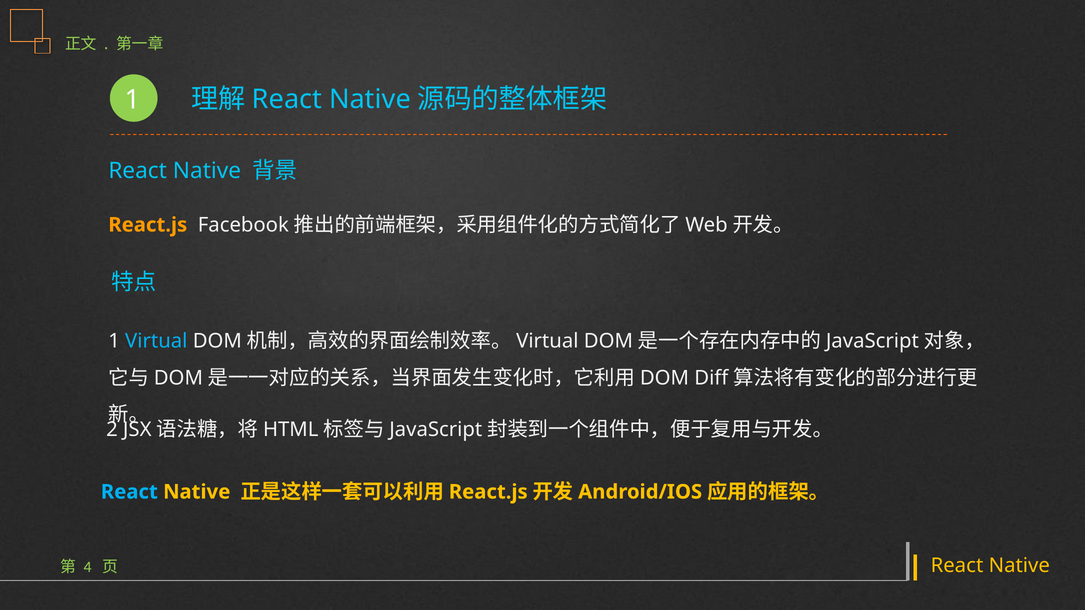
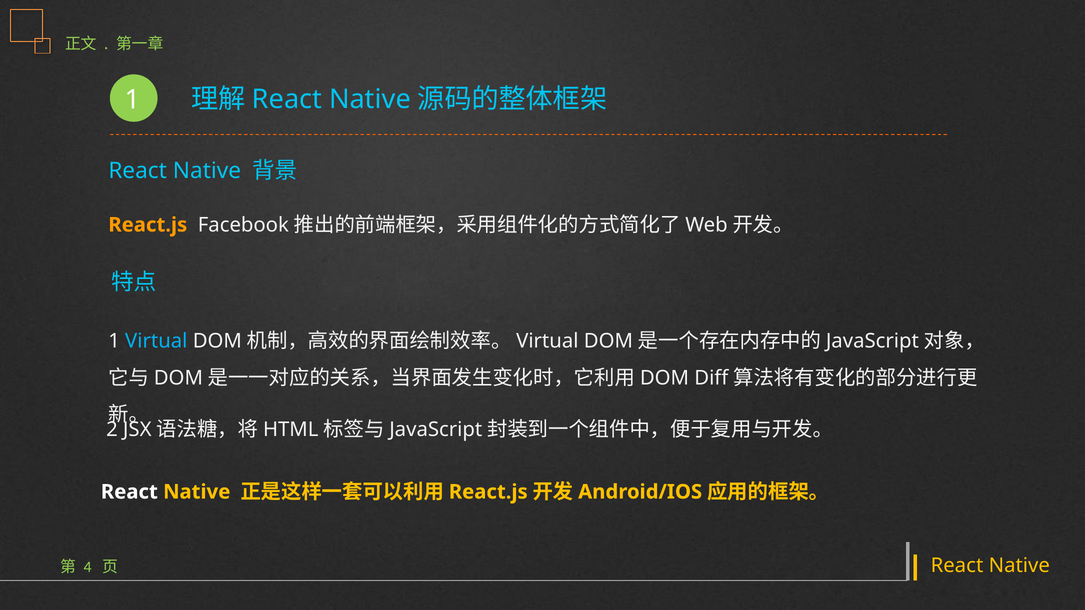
React at (129, 492) colour: light blue -> white
